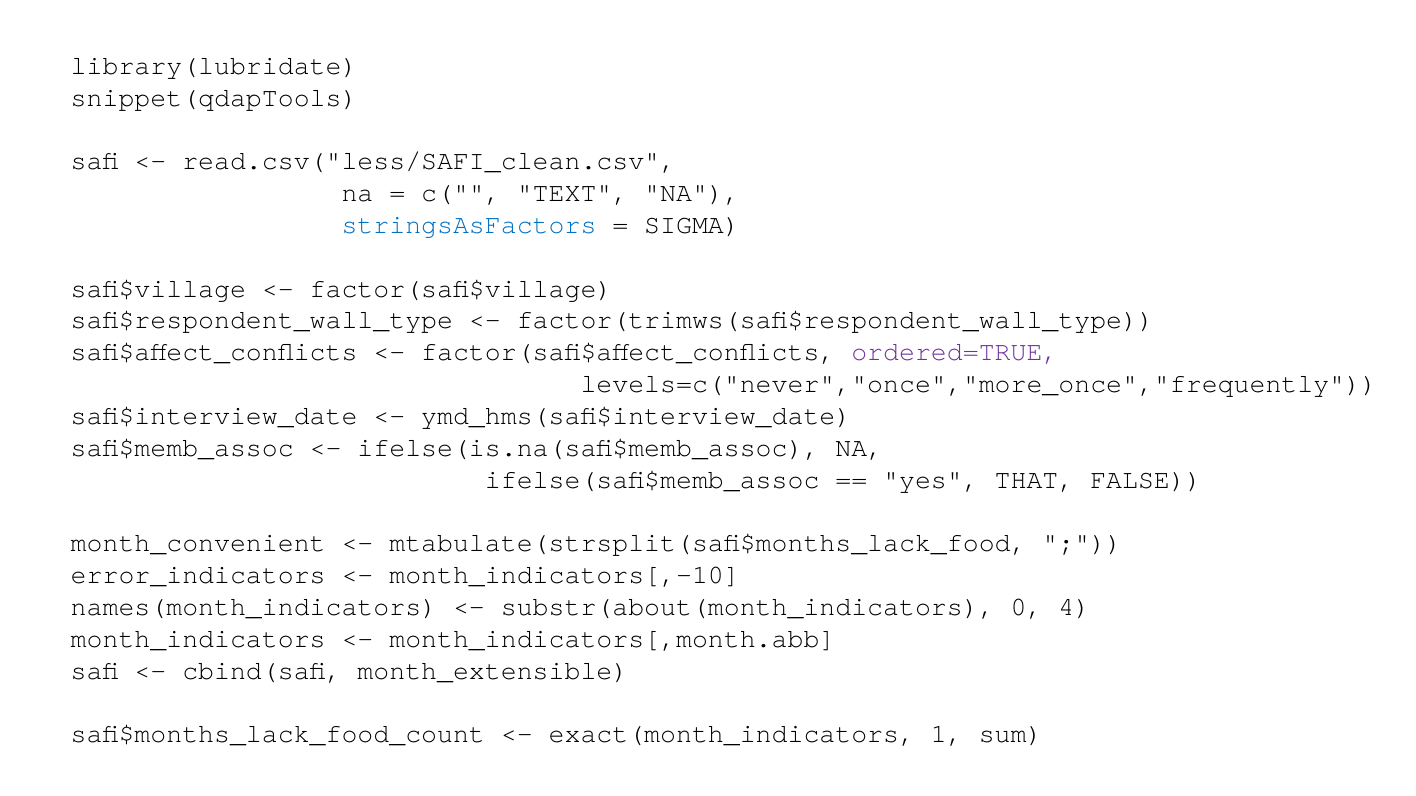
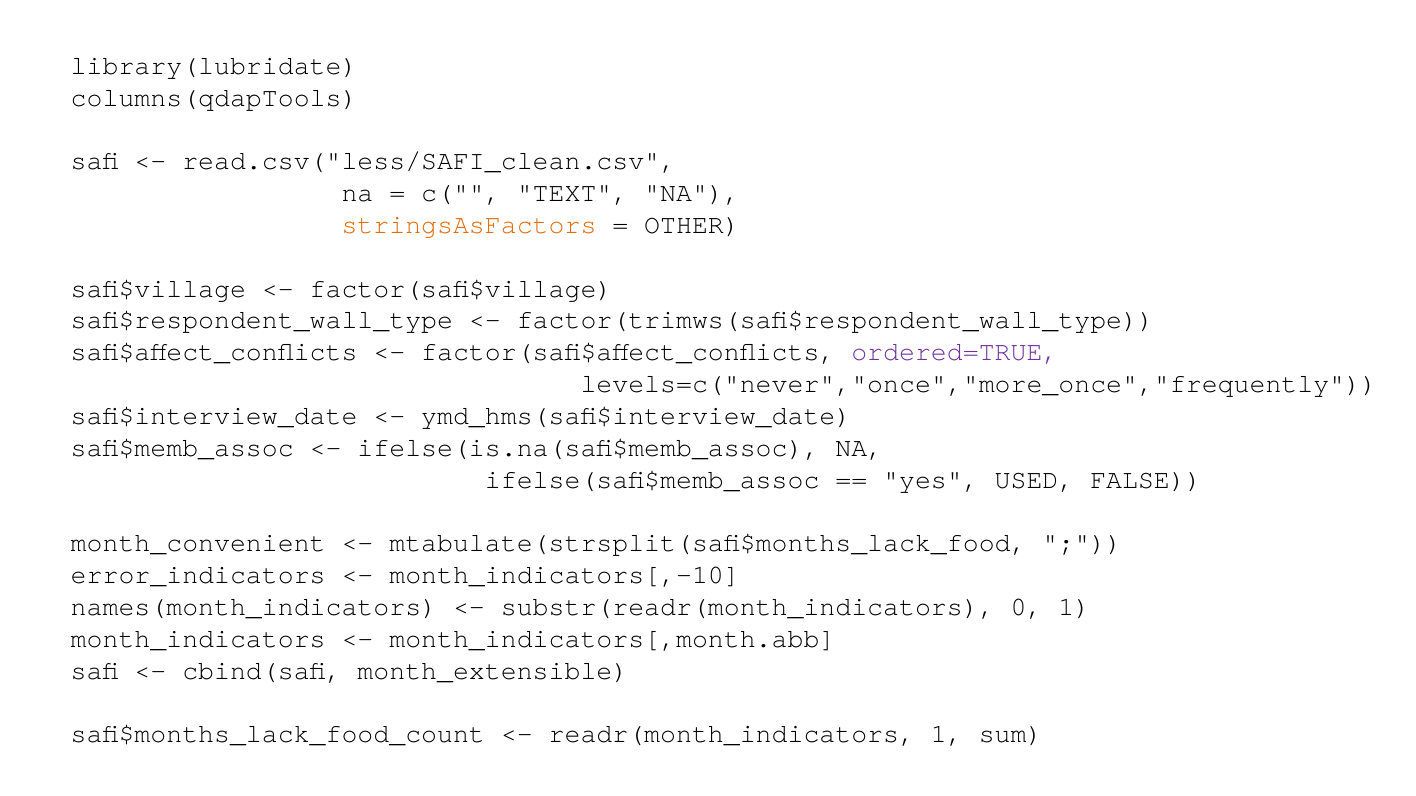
snippet(qdapTools: snippet(qdapTools -> columns(qdapTools
stringsAsFactors colour: blue -> orange
SIGMA: SIGMA -> OTHER
THAT: THAT -> USED
substr(about(month_indicators: substr(about(month_indicators -> substr(readr(month_indicators
0 4: 4 -> 1
exact(month_indicators: exact(month_indicators -> readr(month_indicators
